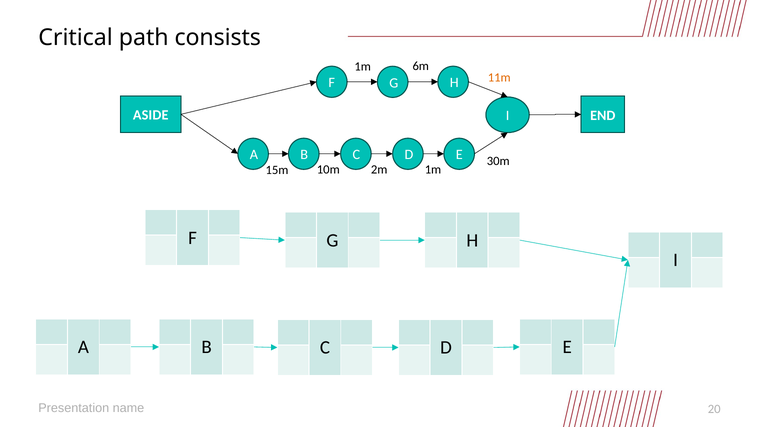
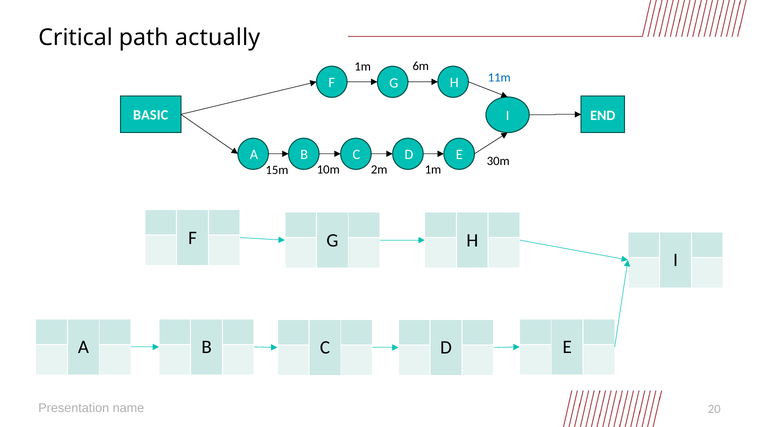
consists: consists -> actually
11m colour: orange -> blue
ASIDE: ASIDE -> BASIC
